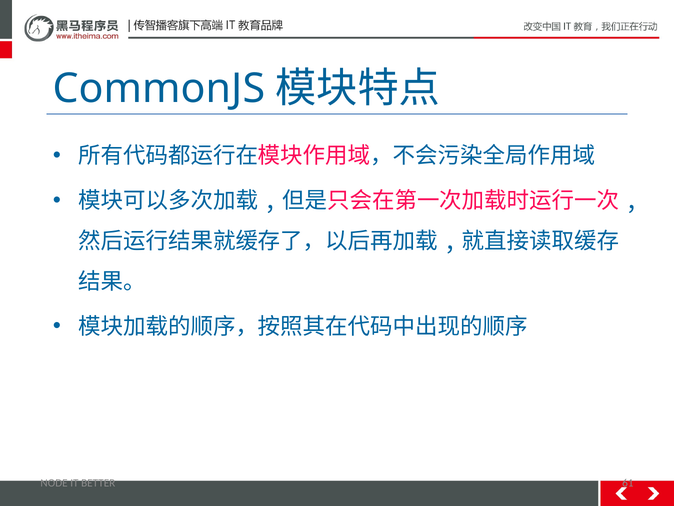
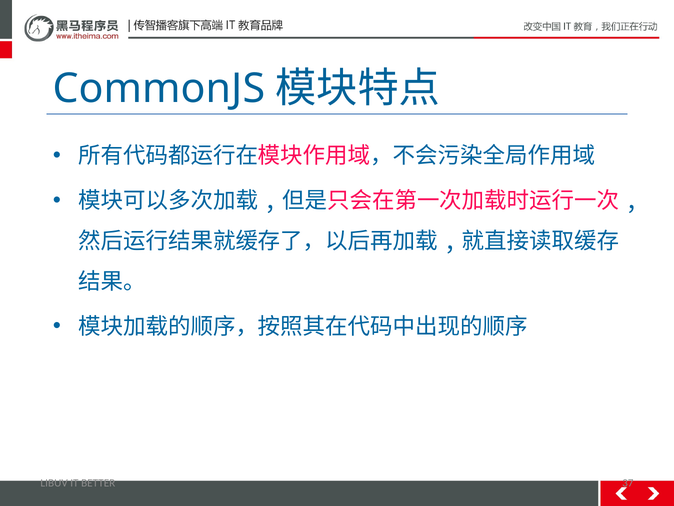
NODE: NODE -> LIBUV
61: 61 -> 37
